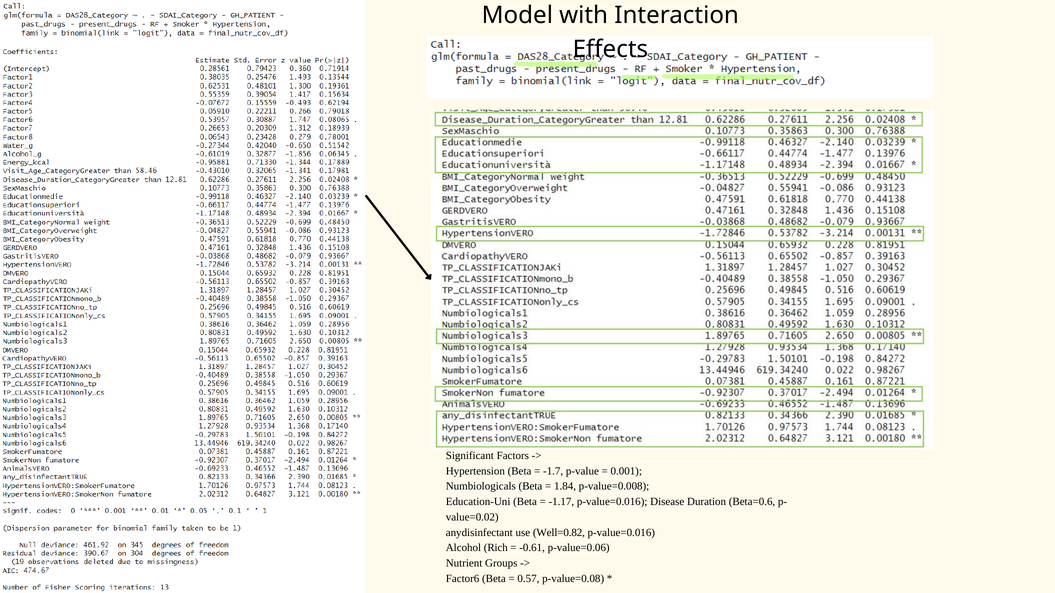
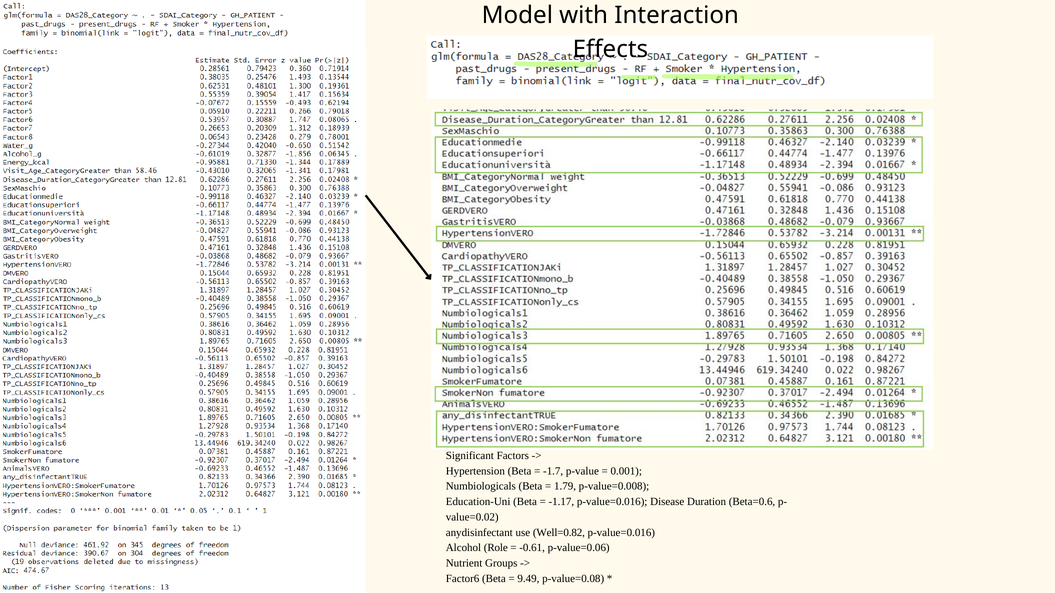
1.84: 1.84 -> 1.79
Rich: Rich -> Role
0.57: 0.57 -> 9.49
